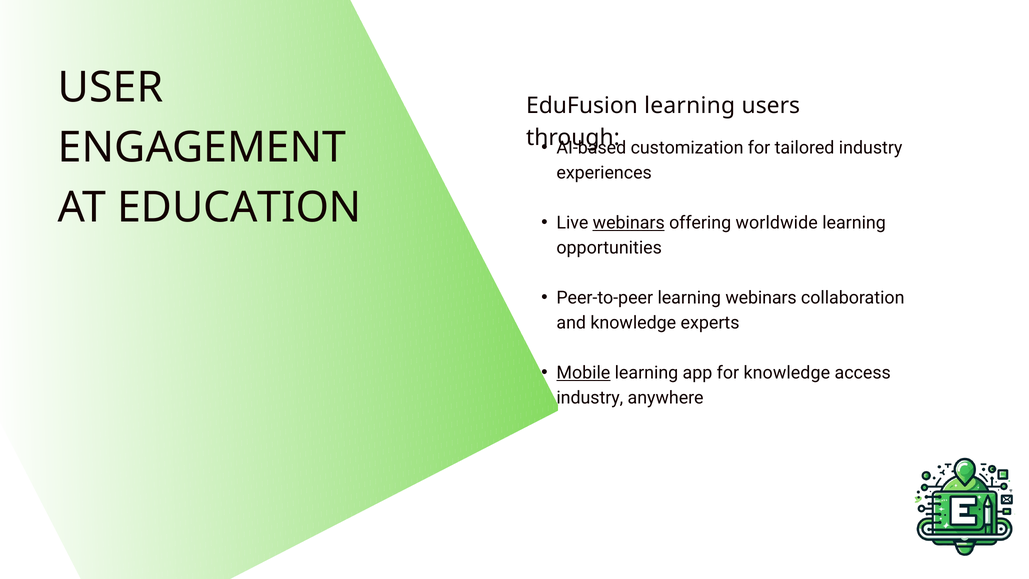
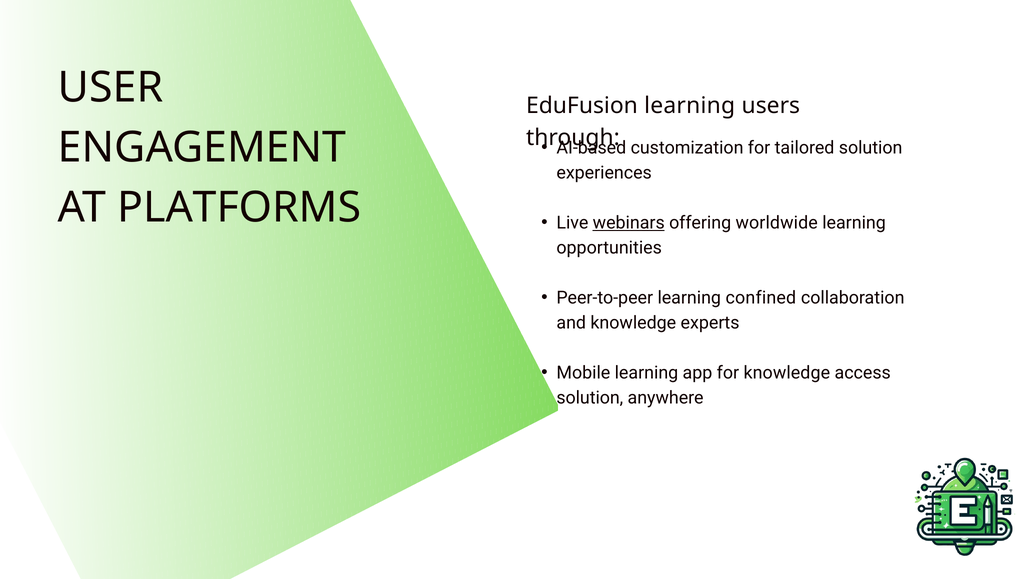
tailored industry: industry -> solution
EDUCATION: EDUCATION -> PLATFORMS
learning webinars: webinars -> confined
Mobile underline: present -> none
industry at (590, 398): industry -> solution
